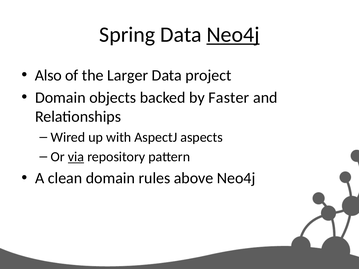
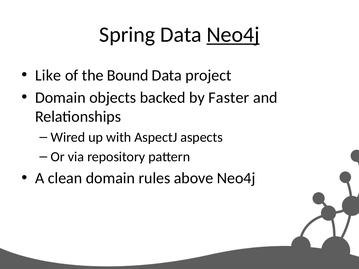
Also: Also -> Like
Larger: Larger -> Bound
via underline: present -> none
